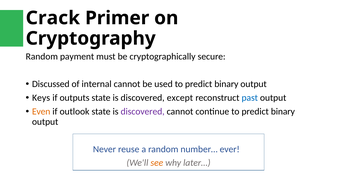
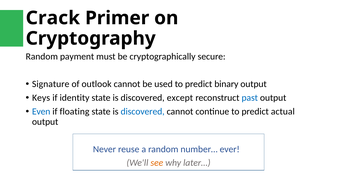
Discussed: Discussed -> Signature
internal: internal -> outlook
outputs: outputs -> identity
Even colour: orange -> blue
outlook: outlook -> floating
discovered at (143, 112) colour: purple -> blue
continue to predict binary: binary -> actual
